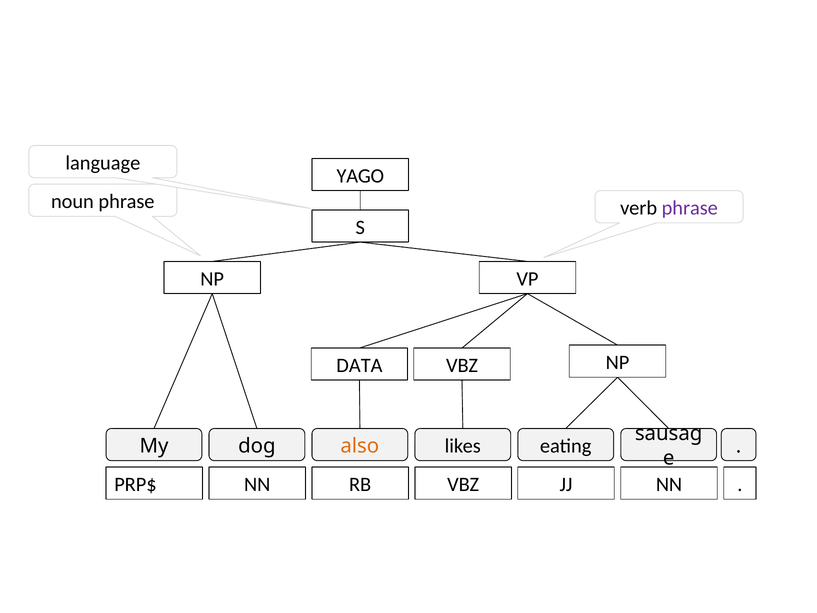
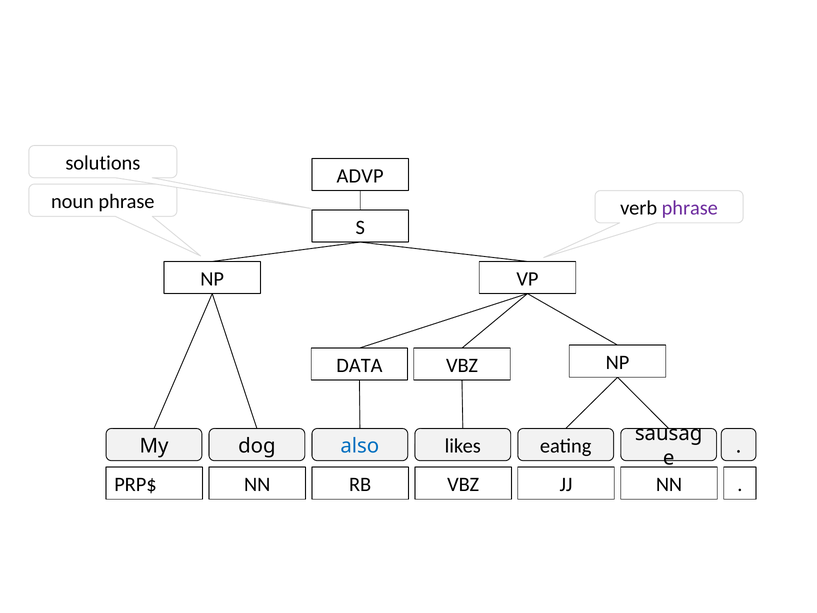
language: language -> solutions
YAGO: YAGO -> ADVP
also colour: orange -> blue
